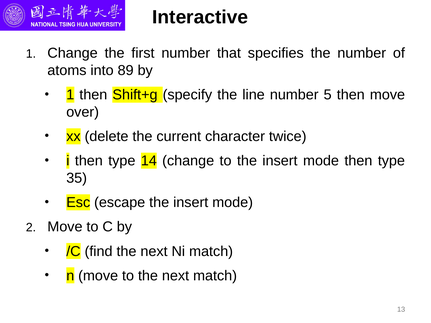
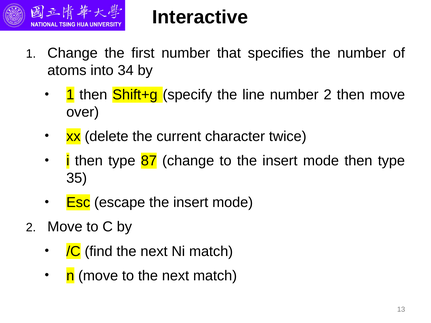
89: 89 -> 34
number 5: 5 -> 2
14: 14 -> 87
